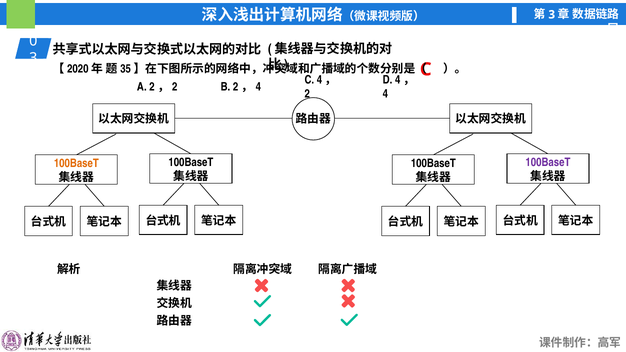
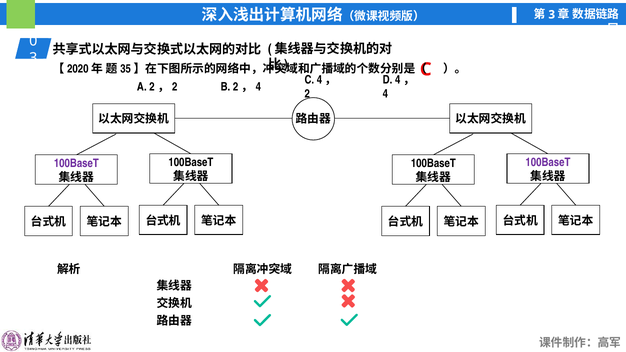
100BaseT at (76, 163) colour: orange -> purple
